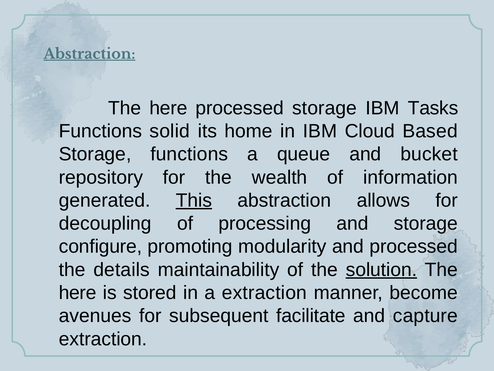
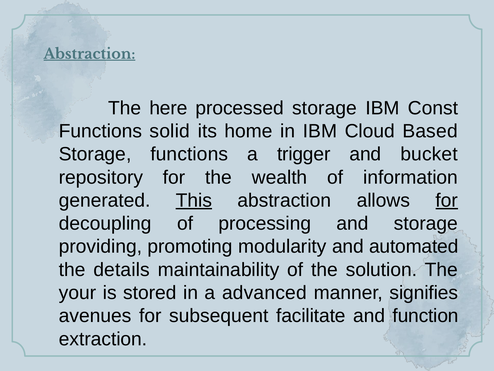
Tasks: Tasks -> Const
queue: queue -> trigger
for at (447, 200) underline: none -> present
configure: configure -> providing
and processed: processed -> automated
solution underline: present -> none
here at (78, 292): here -> your
a extraction: extraction -> advanced
become: become -> signifies
capture: capture -> function
